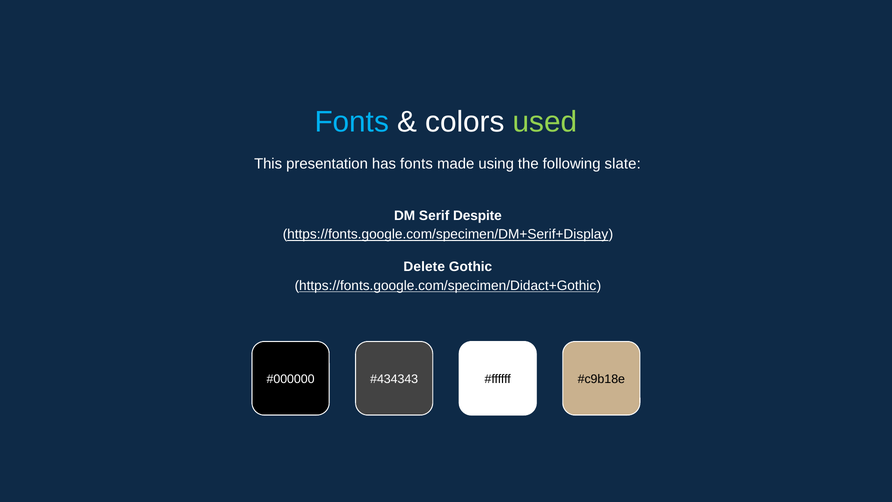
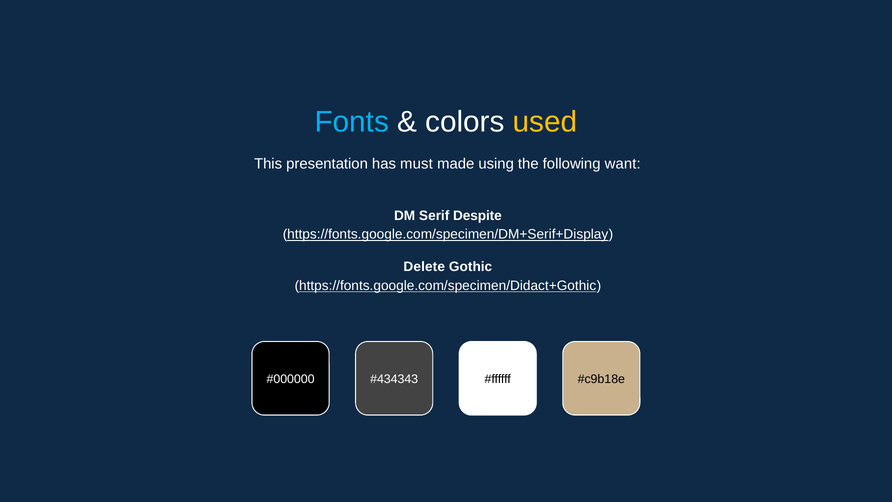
used colour: light green -> yellow
has fonts: fonts -> must
slate: slate -> want
